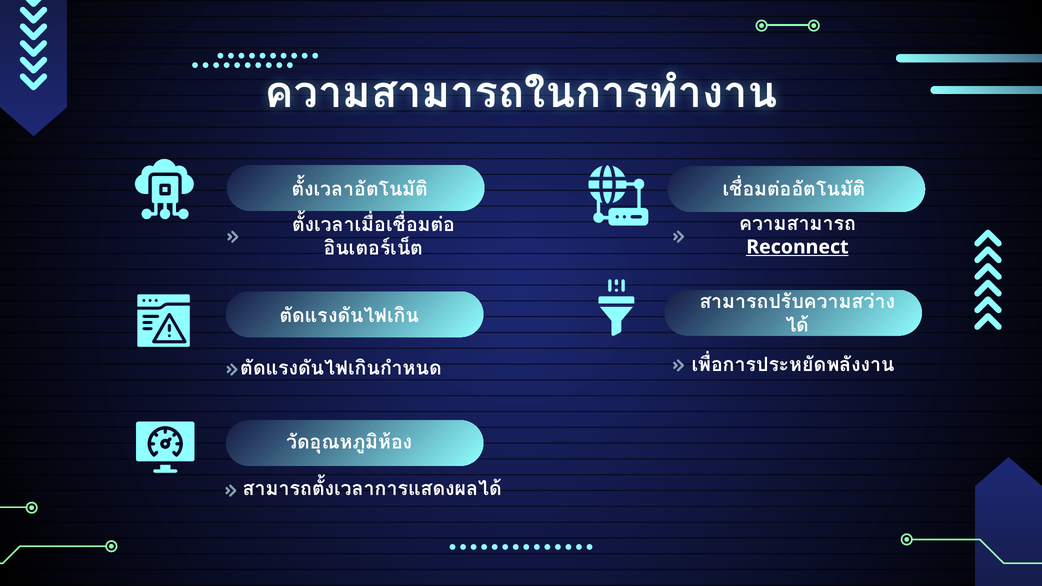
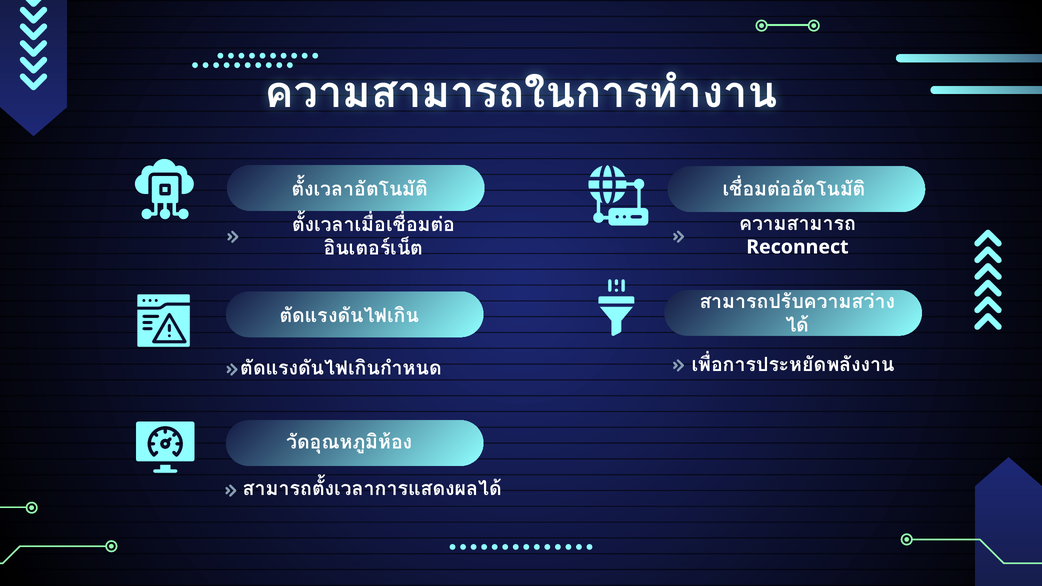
Reconnect underline: present -> none
